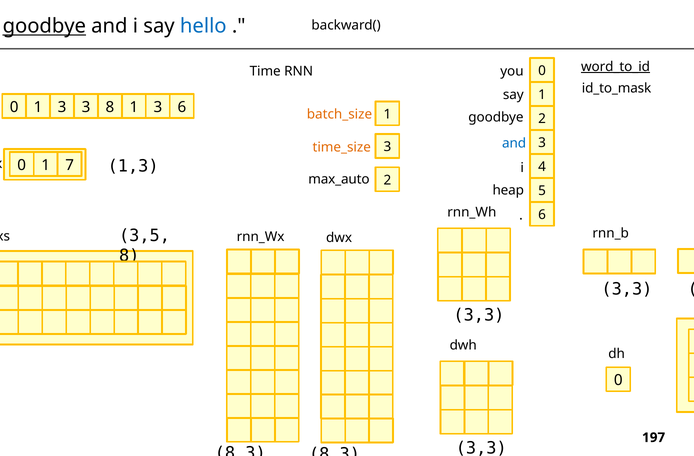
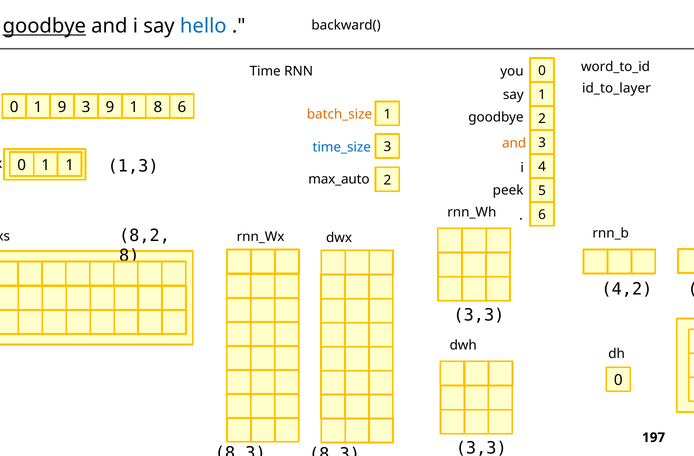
word_to_id underline: present -> none
id_to_mask: id_to_mask -> id_to_layer
0 1 3: 3 -> 9
3 8: 8 -> 9
3 at (158, 107): 3 -> 8
and at (514, 143) colour: blue -> orange
time_size colour: orange -> blue
1 7: 7 -> 1
heap: heap -> peek
3,5: 3,5 -> 8,2
3,3 at (627, 289): 3,3 -> 4,2
